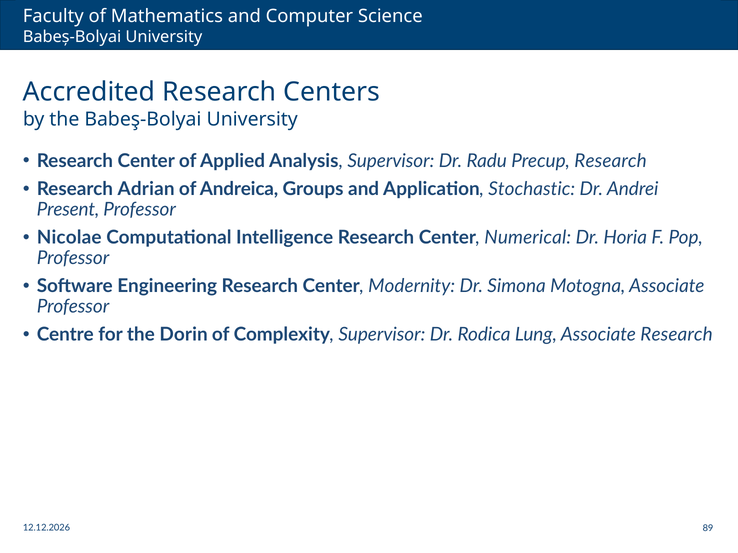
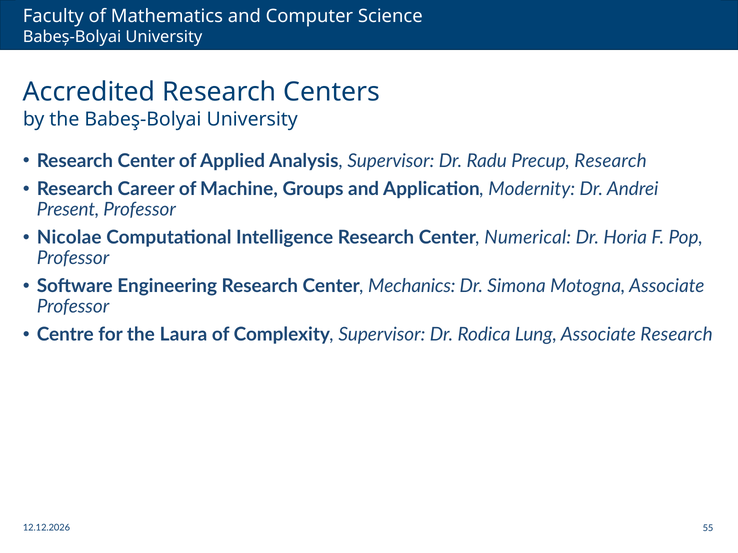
Adrian: Adrian -> Career
Andreica: Andreica -> Machine
Stochastic: Stochastic -> Modernity
Modernity: Modernity -> Mechanics
Dorin: Dorin -> Laura
89: 89 -> 55
